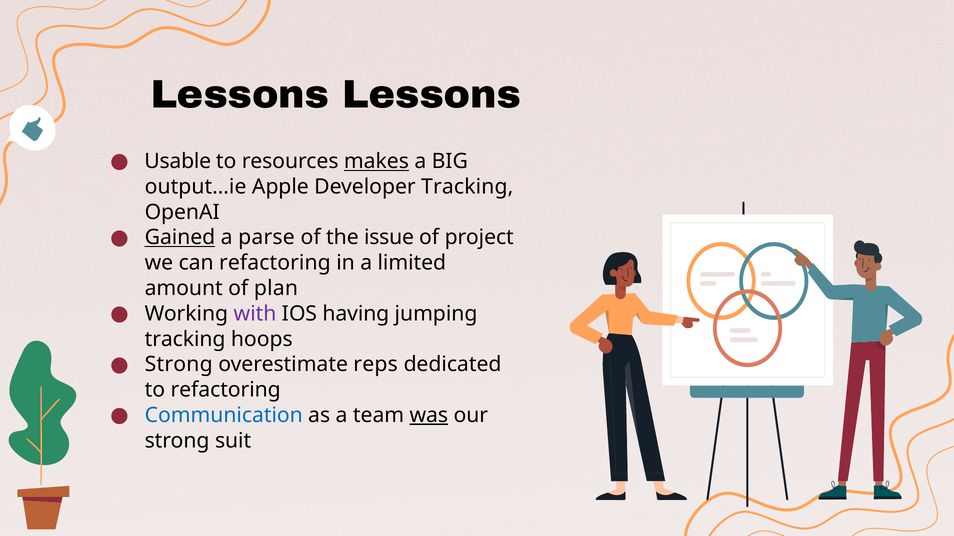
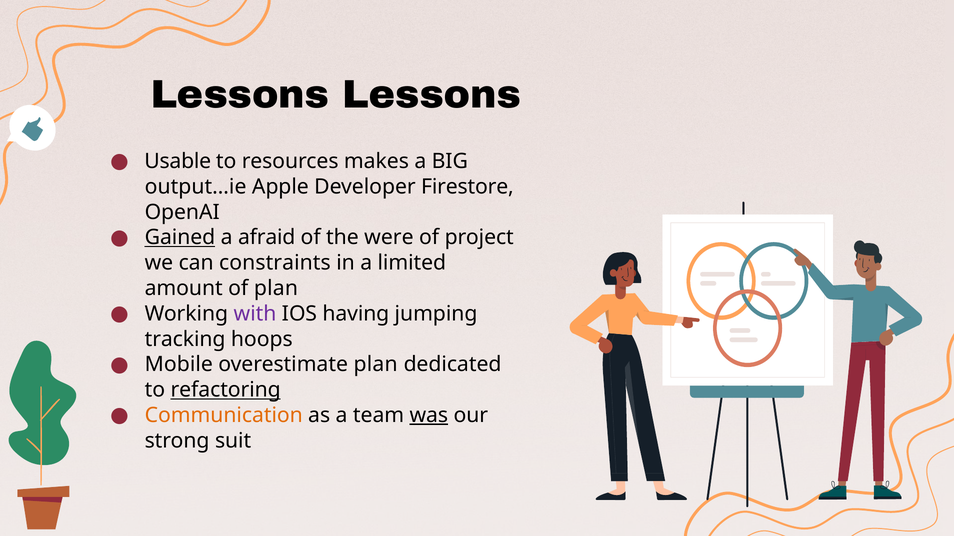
makes underline: present -> none
Developer Tracking: Tracking -> Firestore
parse: parse -> afraid
issue: issue -> were
can refactoring: refactoring -> constraints
Strong at (179, 365): Strong -> Mobile
overestimate reps: reps -> plan
refactoring at (226, 390) underline: none -> present
Communication colour: blue -> orange
